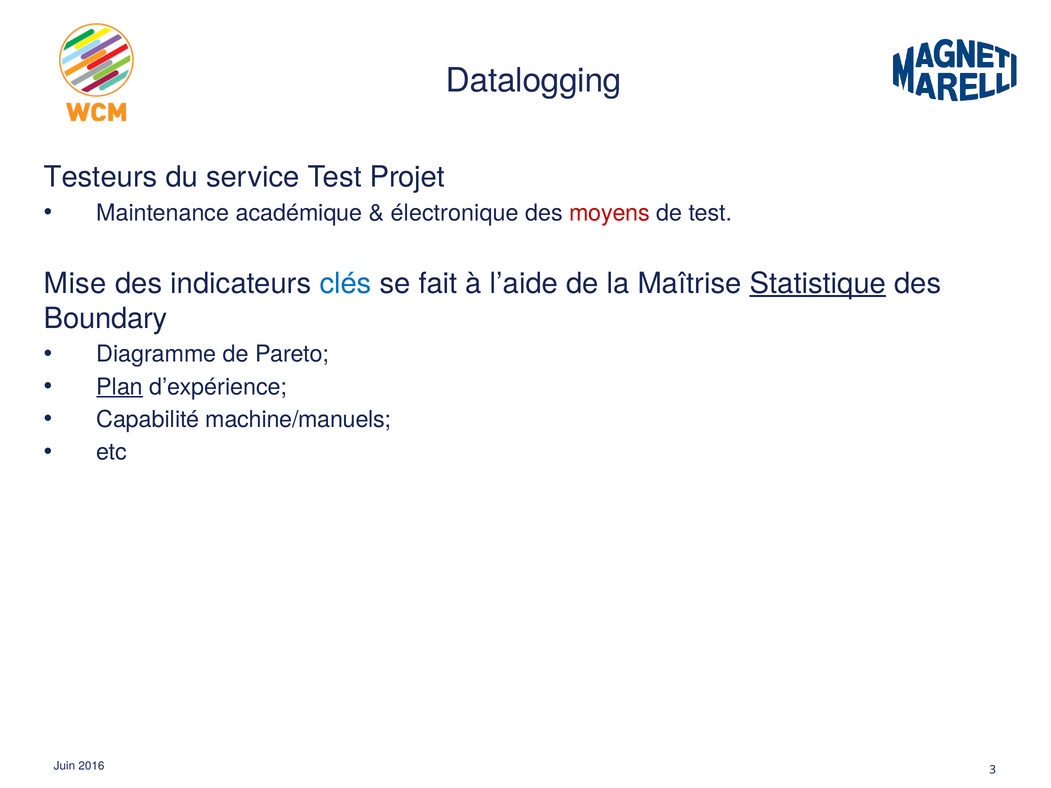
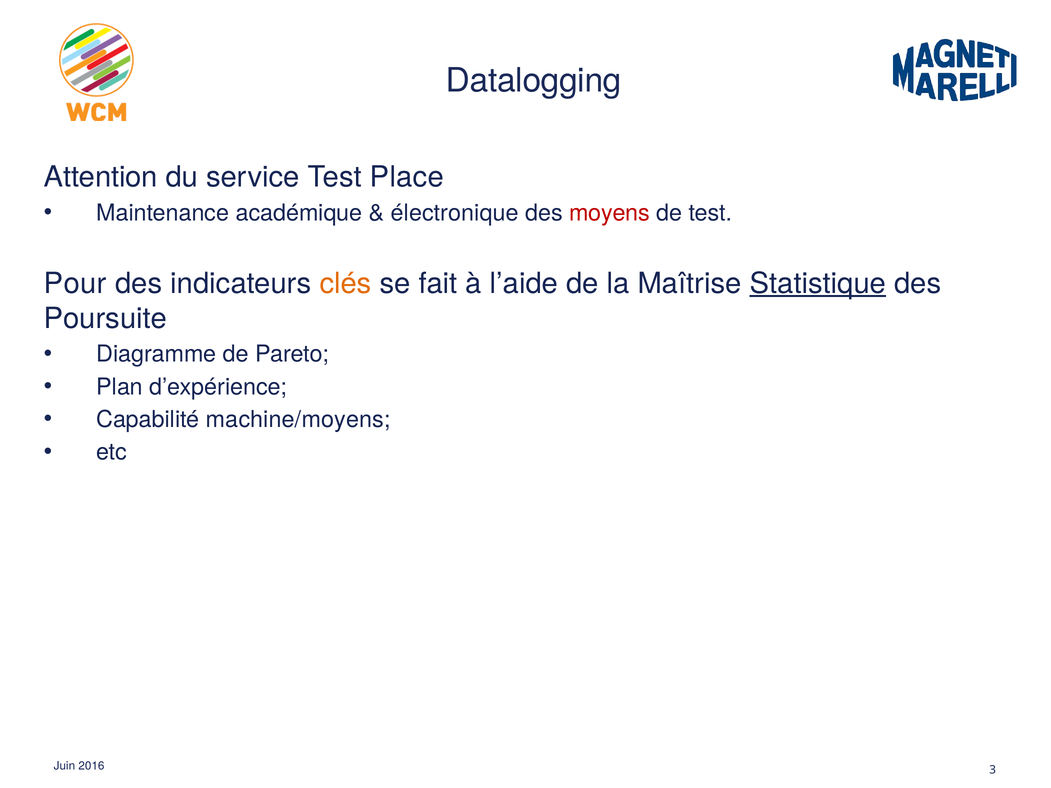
Testeurs: Testeurs -> Attention
Projet: Projet -> Place
Mise: Mise -> Pour
clés colour: blue -> orange
Boundary: Boundary -> Poursuite
Plan underline: present -> none
machine/manuels: machine/manuels -> machine/moyens
